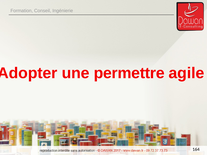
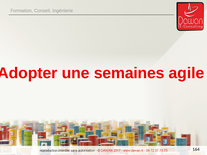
permettre: permettre -> semaines
